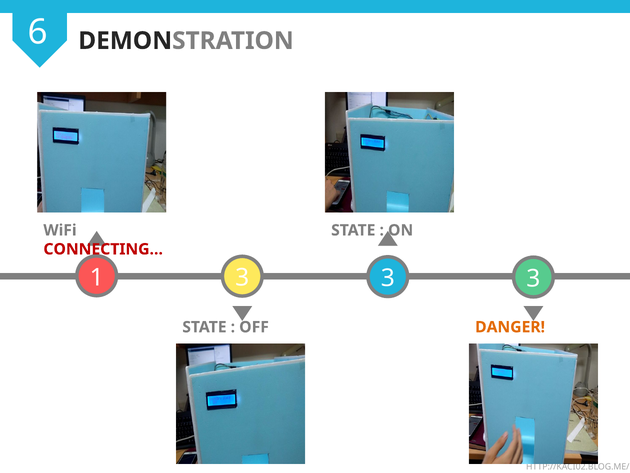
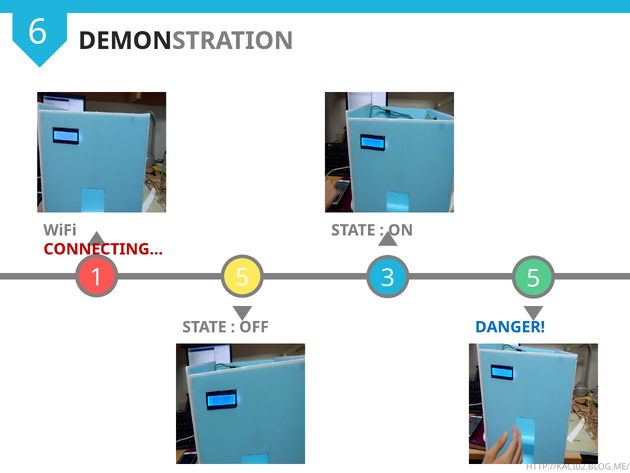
1 3: 3 -> 5
3 at (533, 278): 3 -> 5
DANGER colour: orange -> blue
